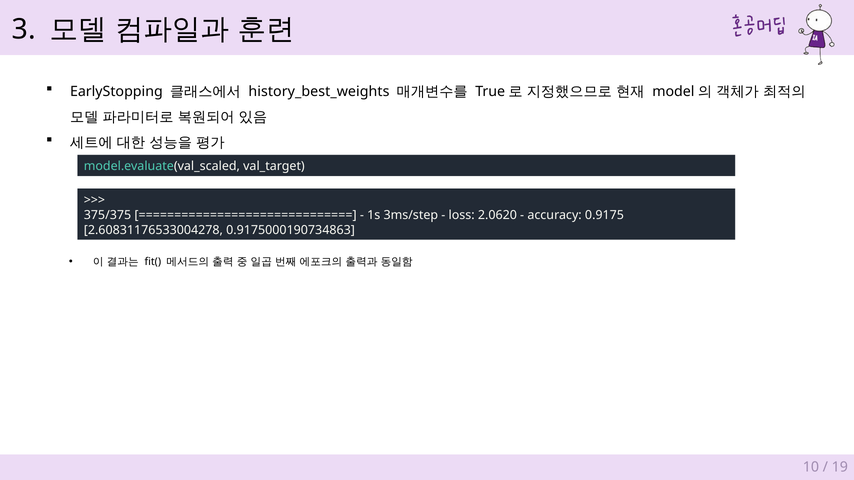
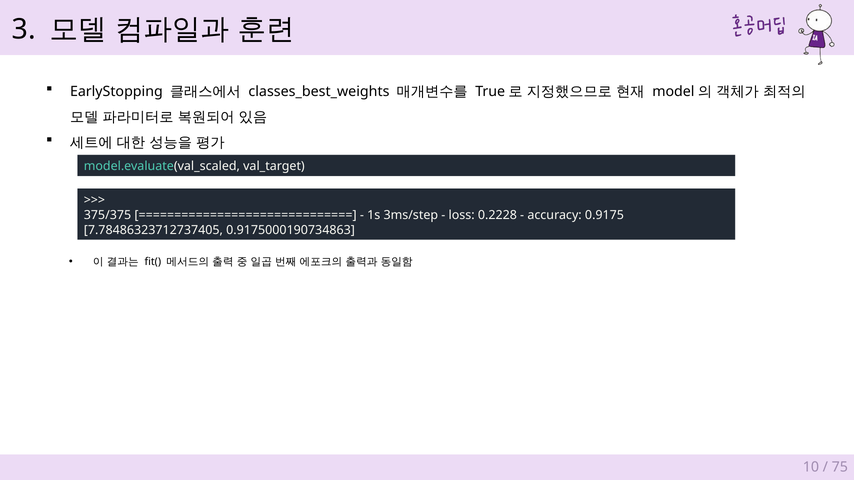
history_best_weights: history_best_weights -> classes_best_weights
2.0620: 2.0620 -> 0.2228
2.60831176533004278: 2.60831176533004278 -> 7.78486323712737405
19: 19 -> 75
